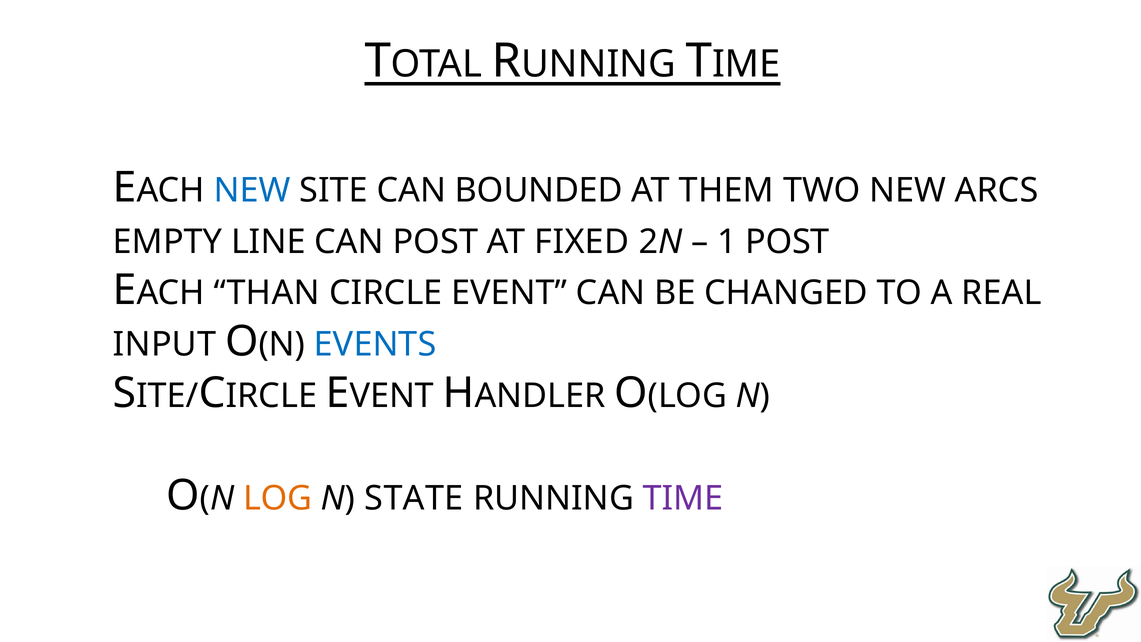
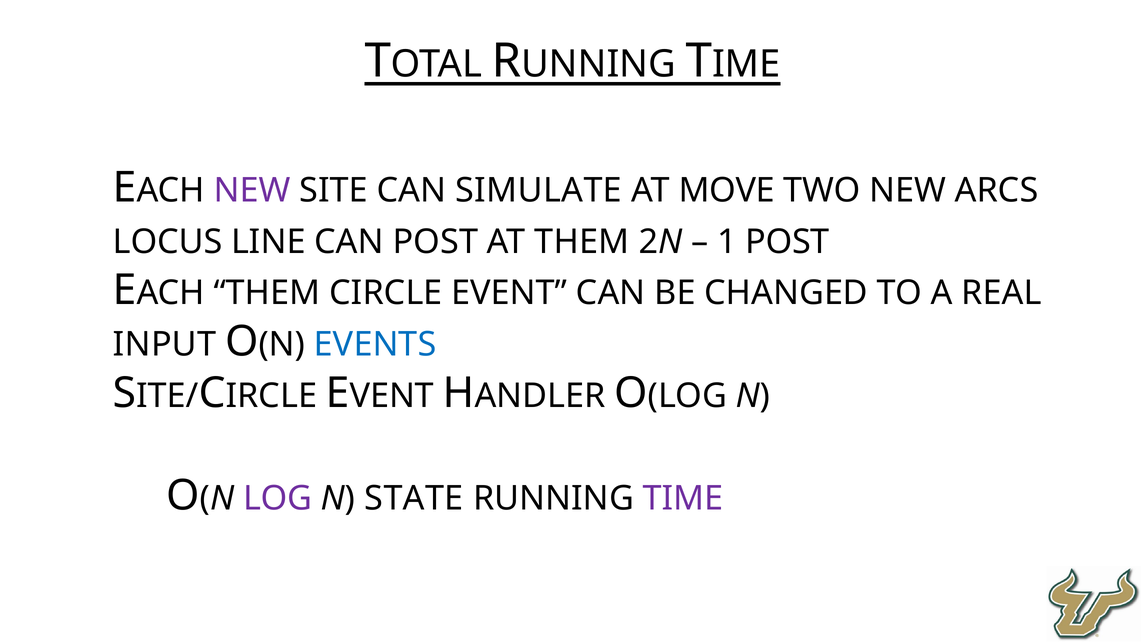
NEW at (252, 190) colour: blue -> purple
BOUNDED: BOUNDED -> SIMULATE
THEM: THEM -> MOVE
EMPTY: EMPTY -> LOCUS
AT FIXED: FIXED -> THEM
THAN at (267, 293): THAN -> THEM
LOG at (278, 498) colour: orange -> purple
